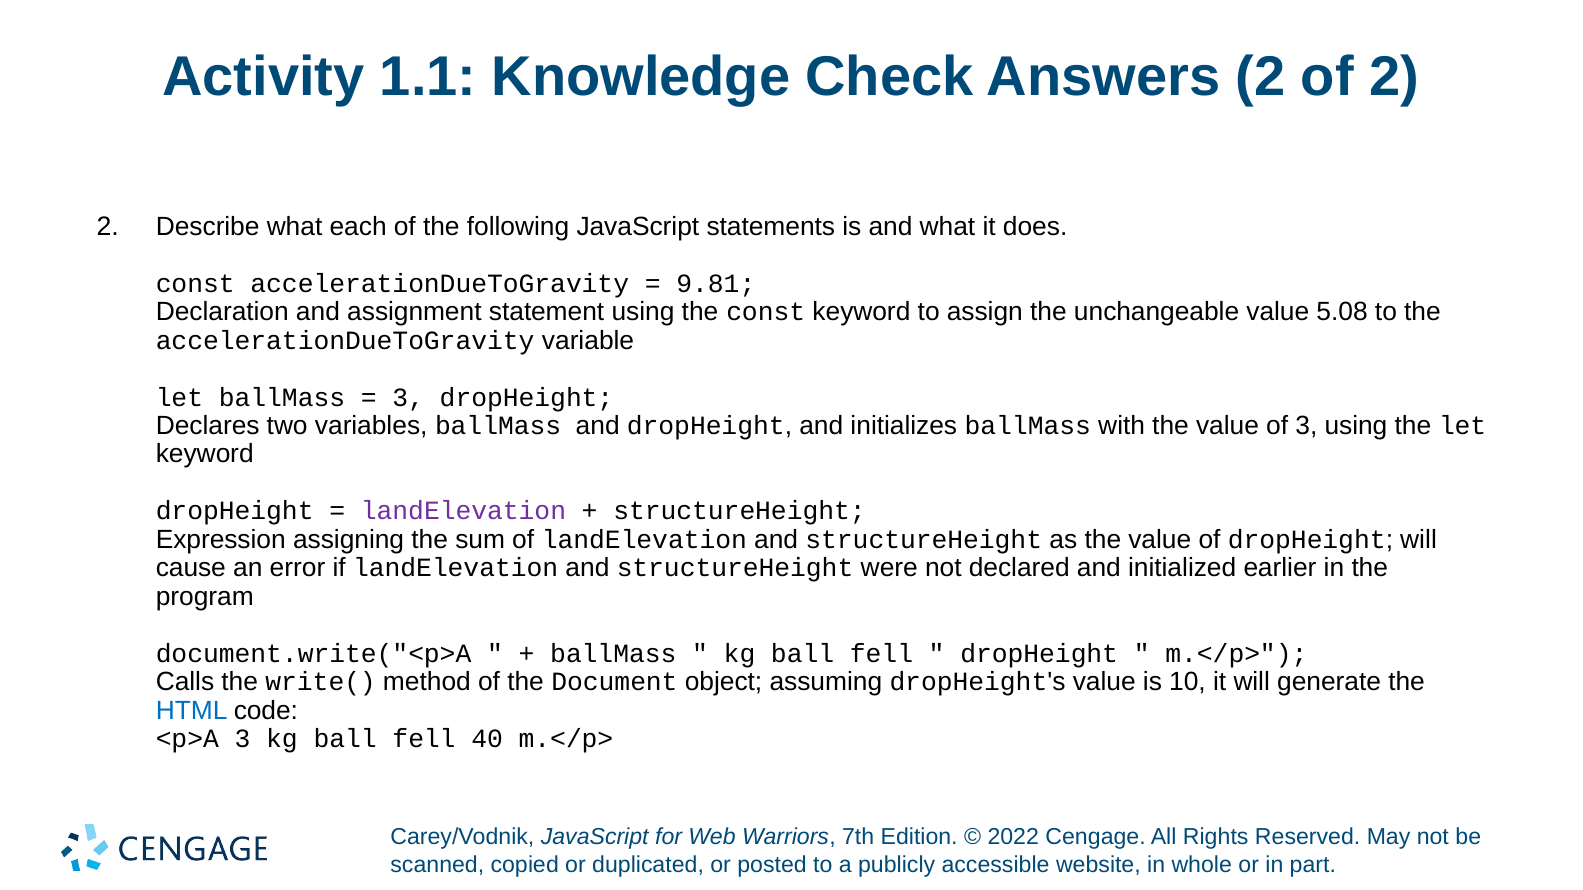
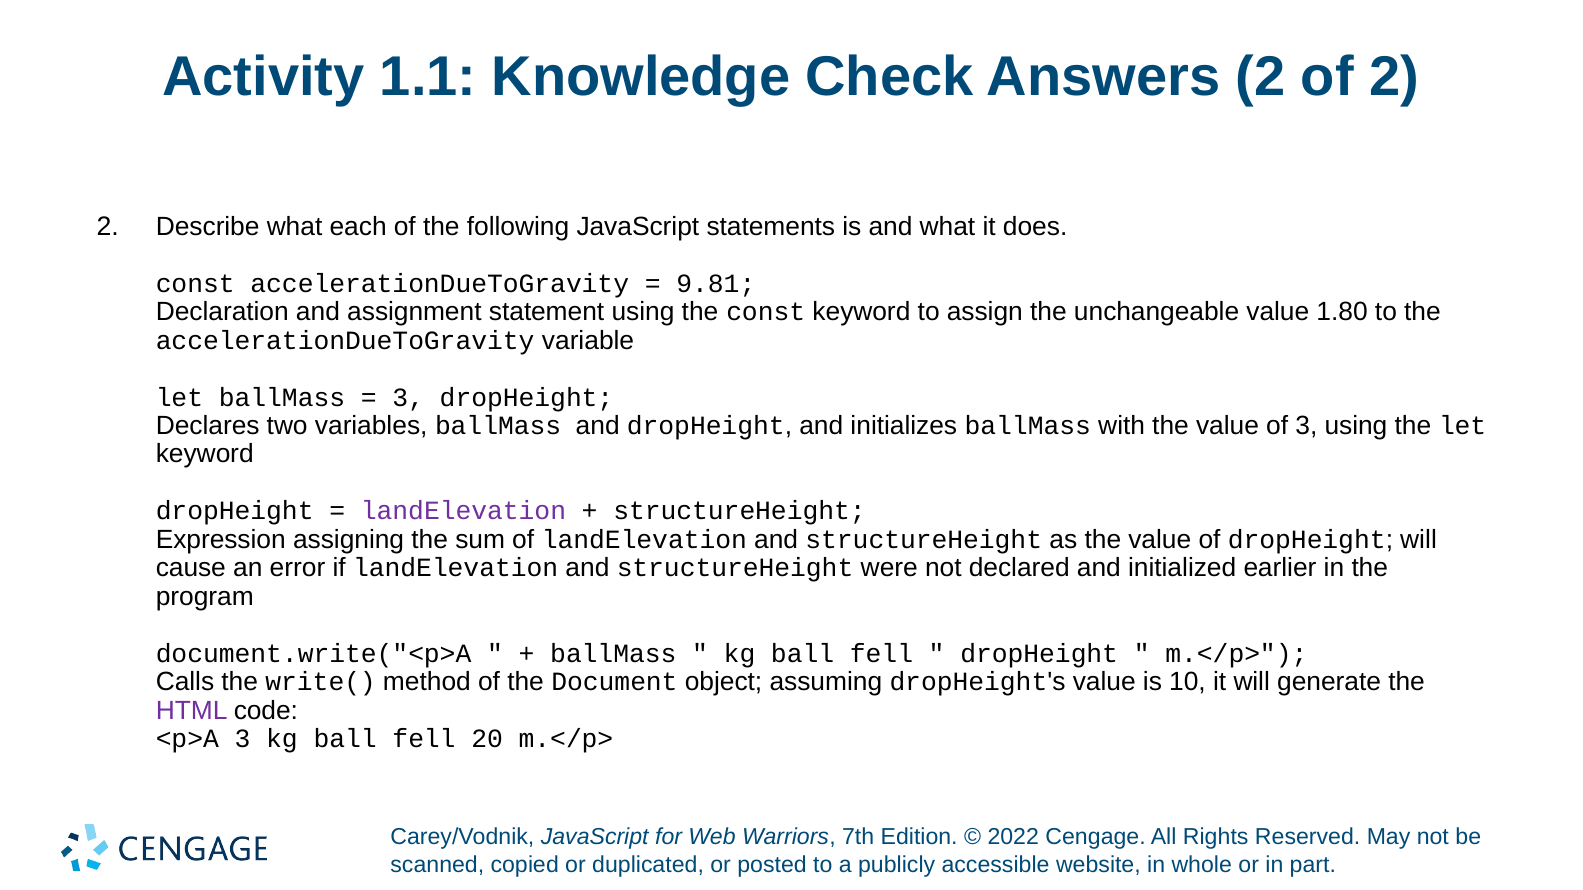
5.08: 5.08 -> 1.80
HTML colour: blue -> purple
40: 40 -> 20
